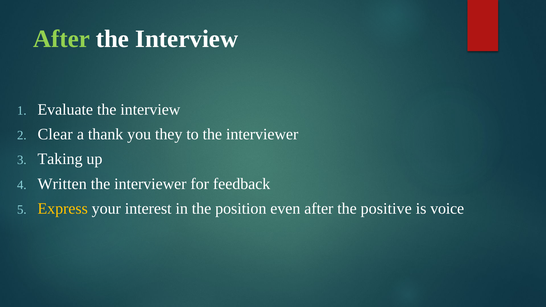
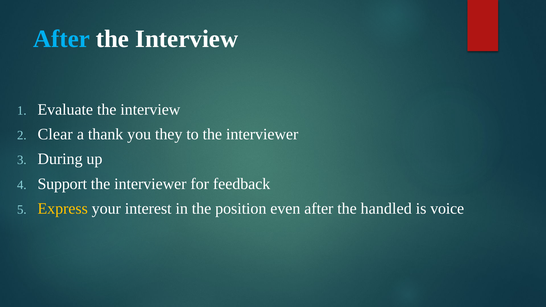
After at (61, 39) colour: light green -> light blue
Taking: Taking -> During
Written: Written -> Support
positive: positive -> handled
